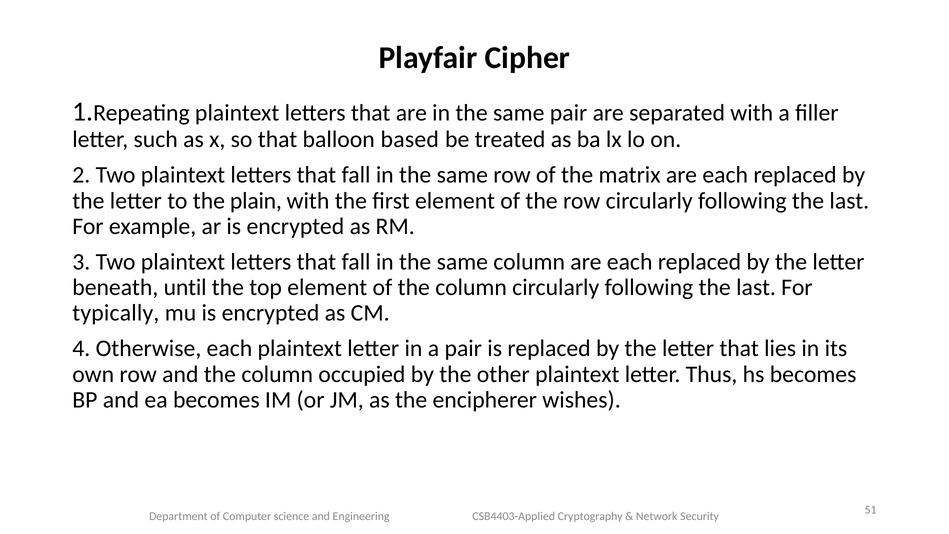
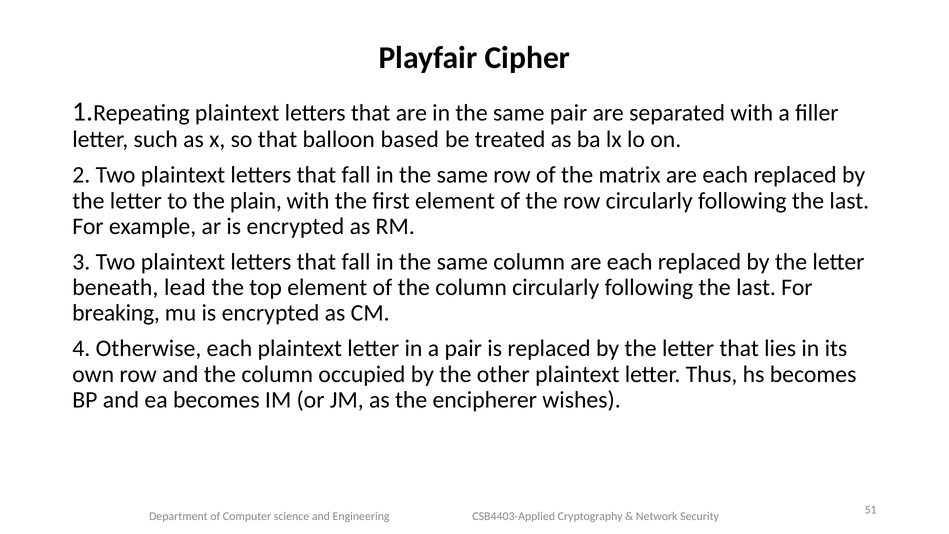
until: until -> lead
typically: typically -> breaking
